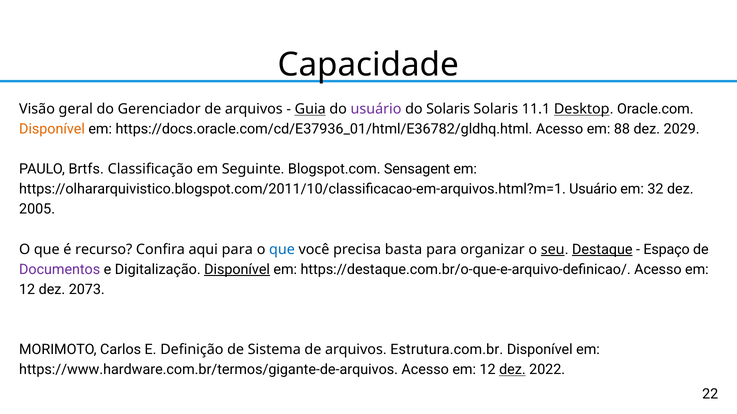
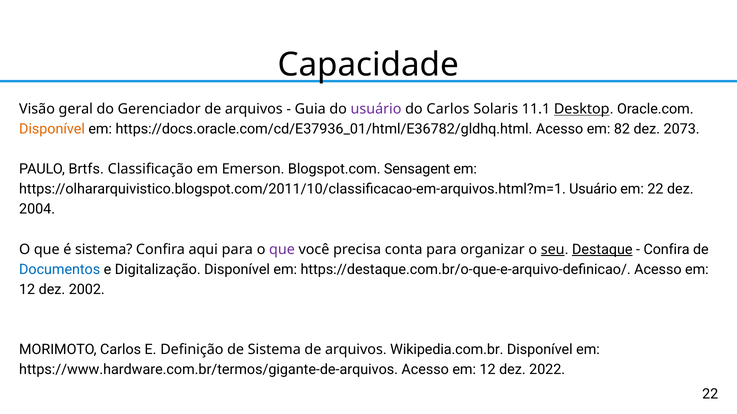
Guia underline: present -> none
do Solaris: Solaris -> Carlos
88: 88 -> 82
2029: 2029 -> 2073
Seguinte: Seguinte -> Emerson
em 32: 32 -> 22
2005: 2005 -> 2004
é recurso: recurso -> sistema
que at (282, 250) colour: blue -> purple
basta: basta -> conta
Espaço at (667, 250): Espaço -> Confira
Documentos colour: purple -> blue
Disponível at (237, 270) underline: present -> none
2073: 2073 -> 2002
Estrutura.com.br: Estrutura.com.br -> Wikipedia.com.br
dez at (512, 370) underline: present -> none
